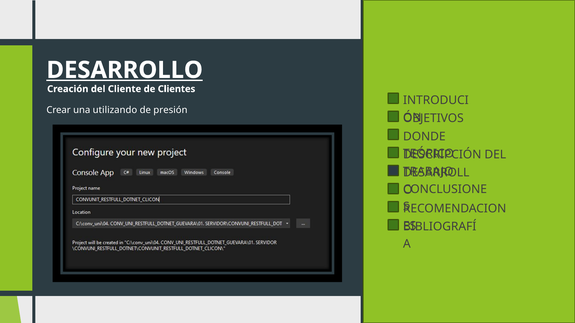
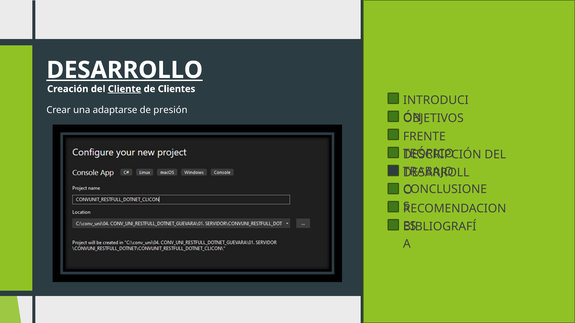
Cliente underline: none -> present
utilizando: utilizando -> adaptarse
DONDE: DONDE -> FRENTE
